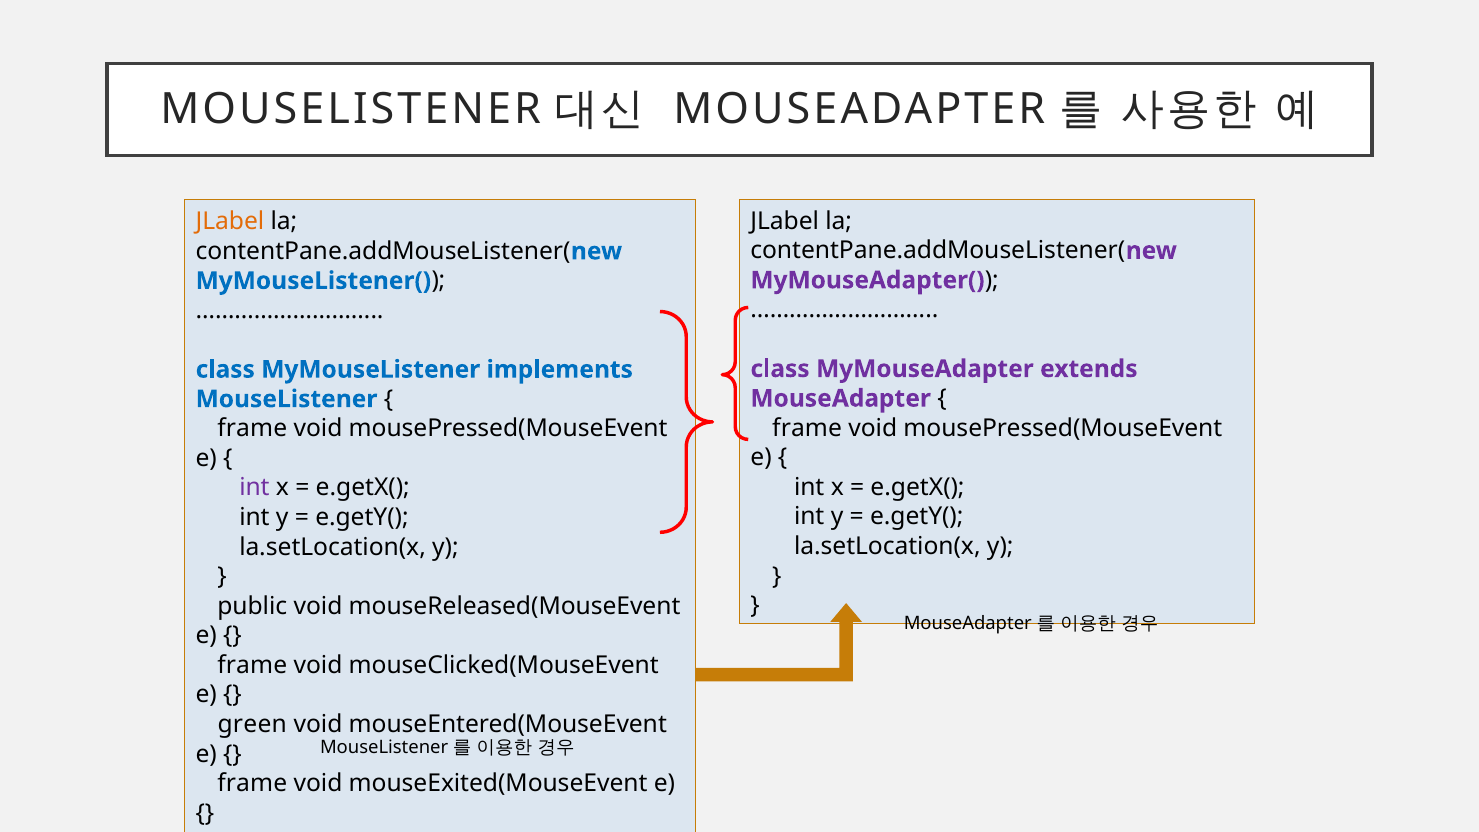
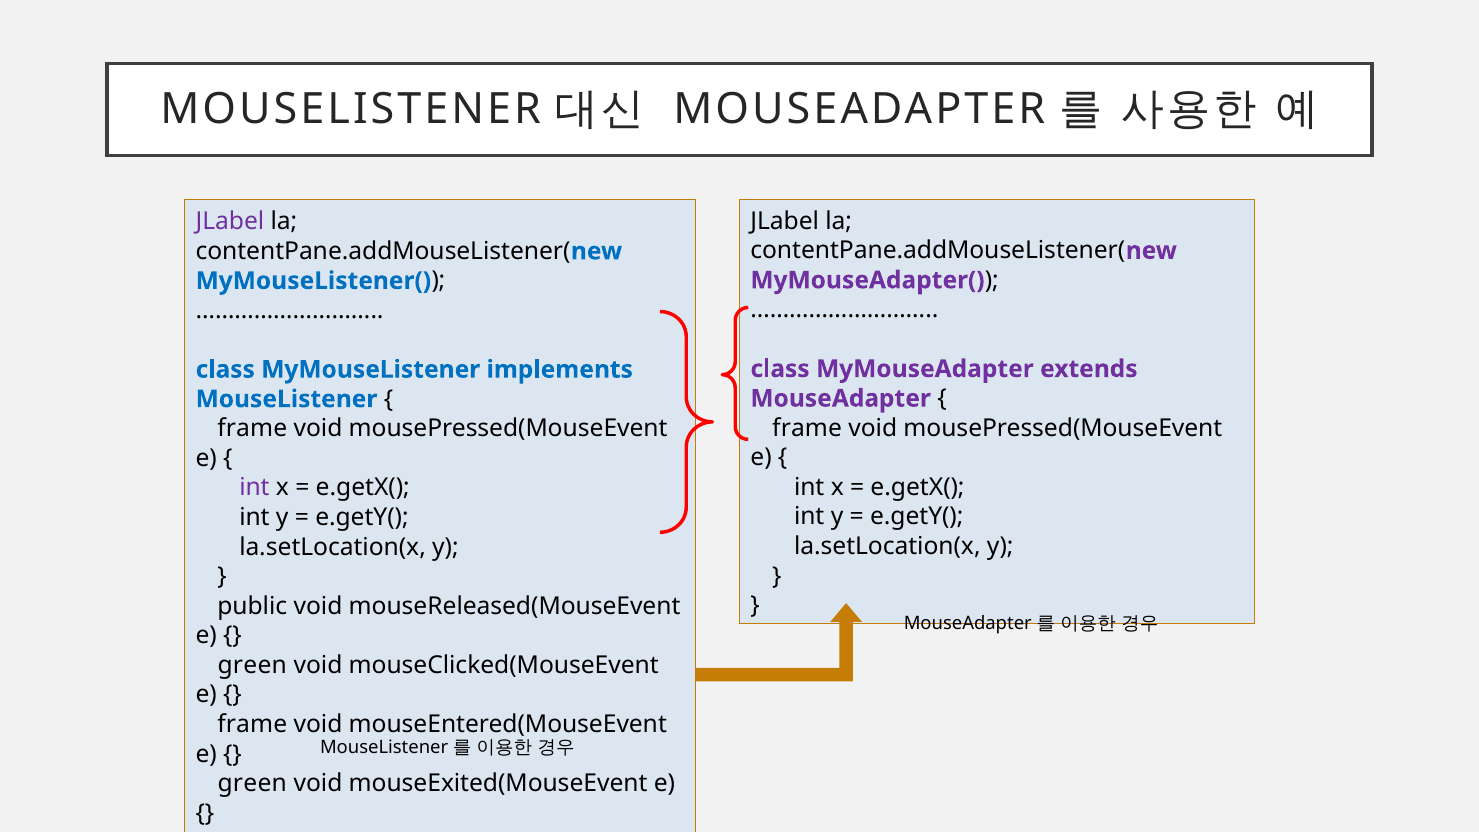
JLabel at (230, 222) colour: orange -> purple
frame at (252, 665): frame -> green
green at (252, 724): green -> frame
frame at (252, 783): frame -> green
